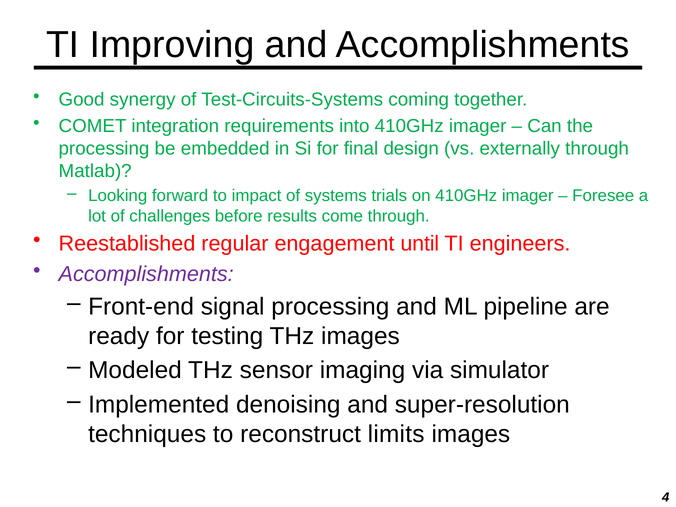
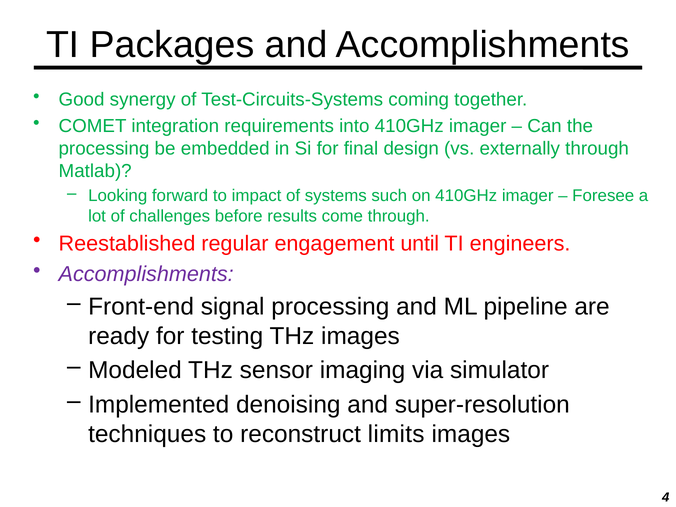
Improving: Improving -> Packages
trials: trials -> such
